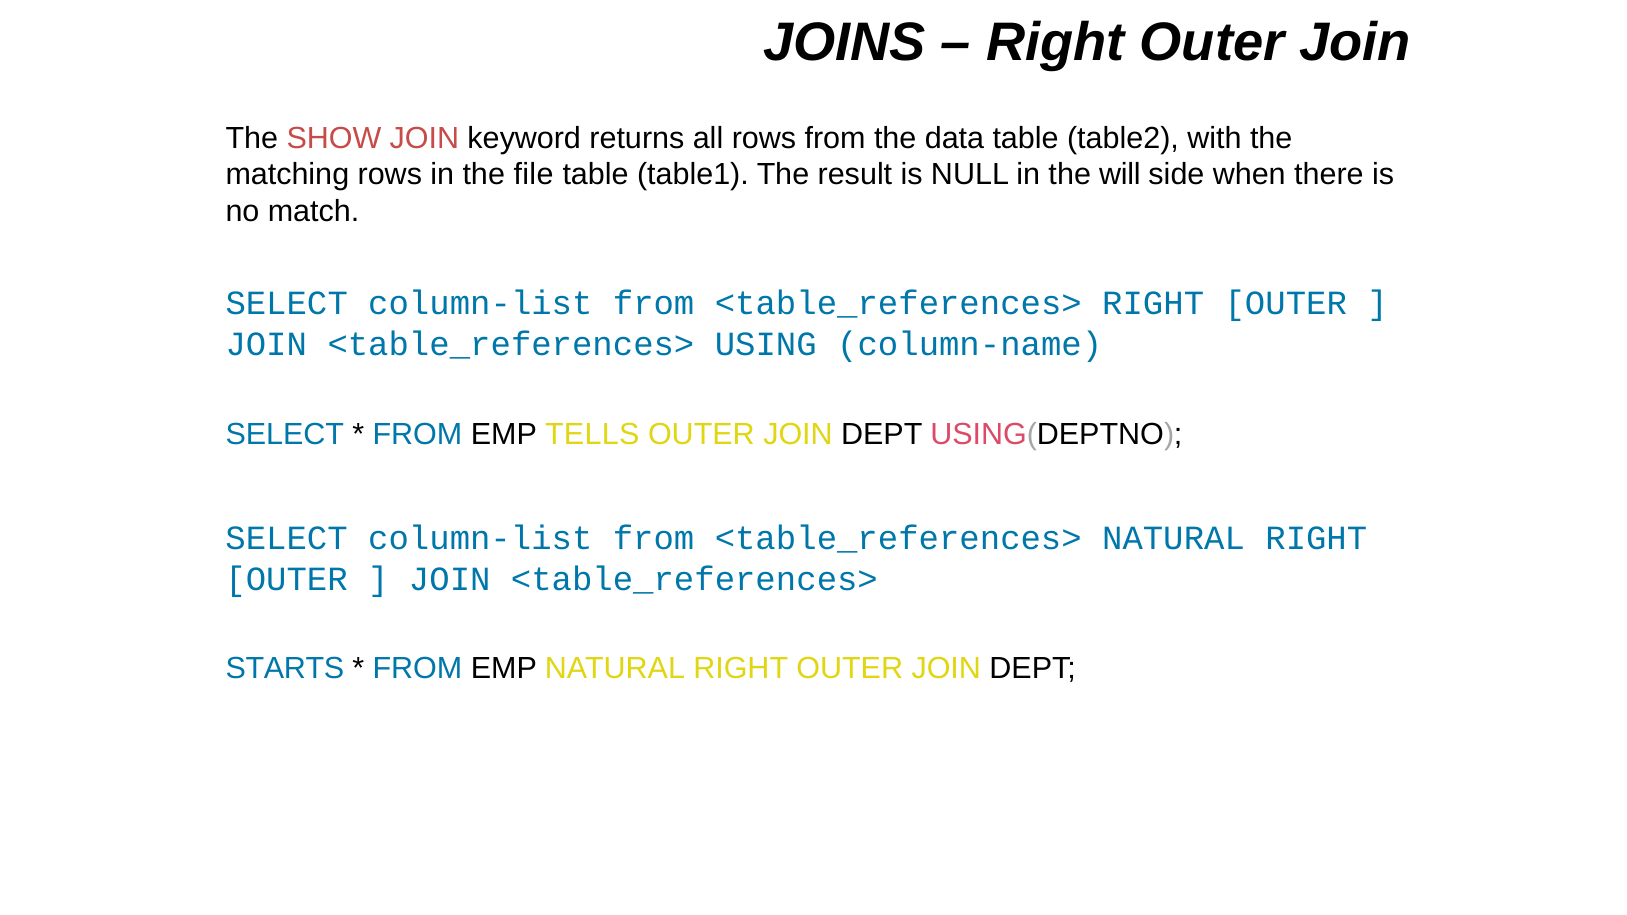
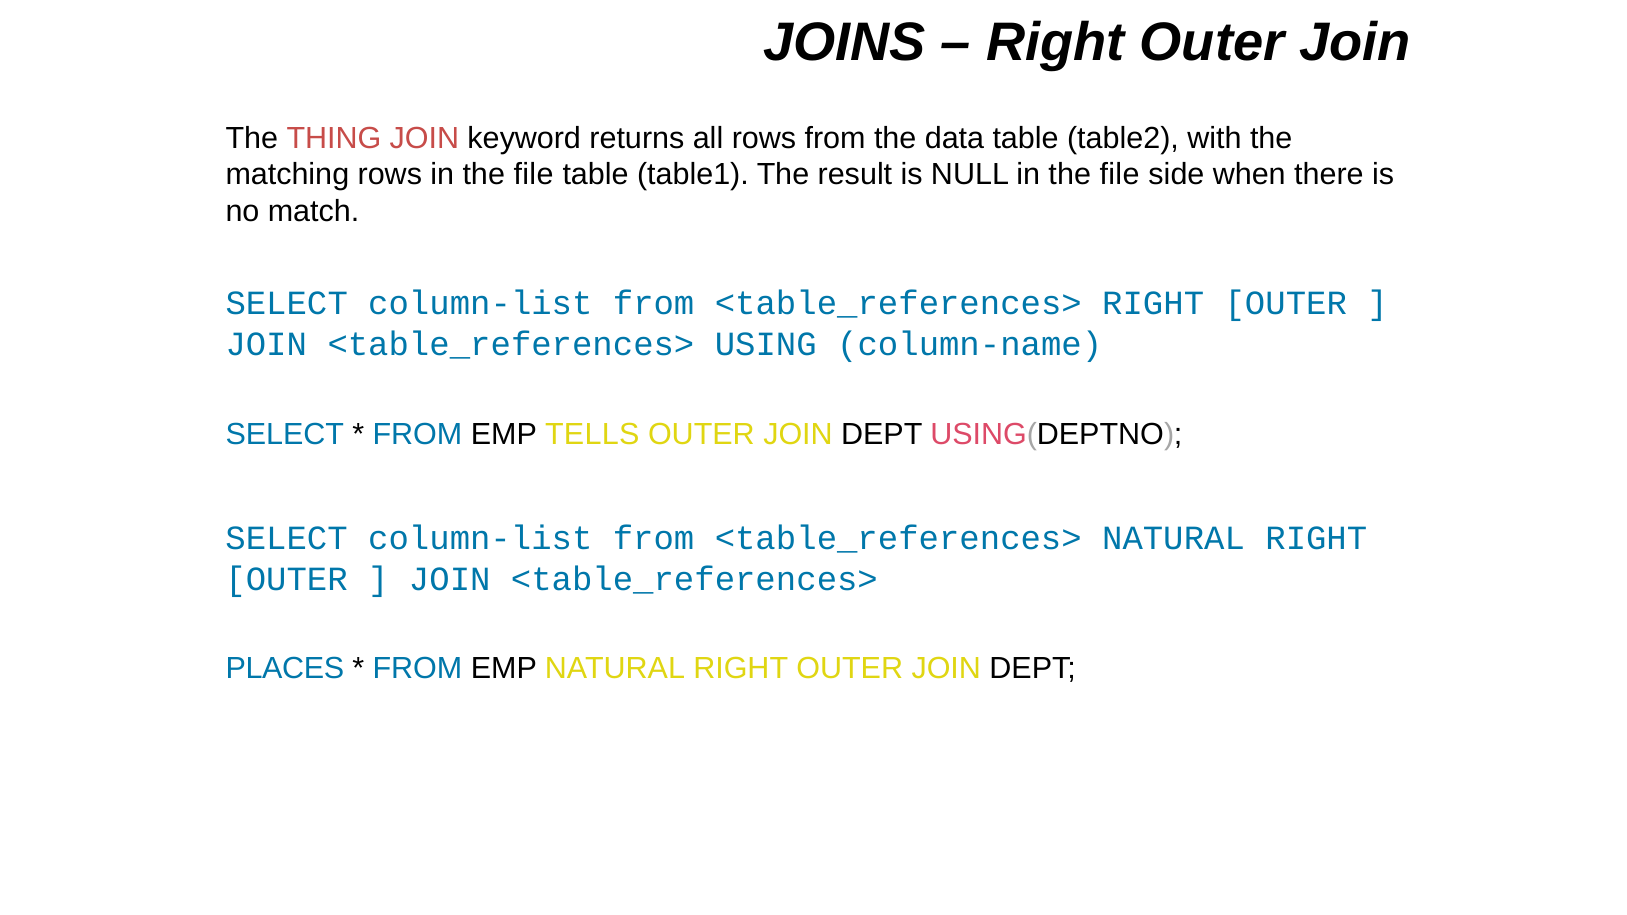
SHOW: SHOW -> THING
NULL in the will: will -> file
STARTS: STARTS -> PLACES
